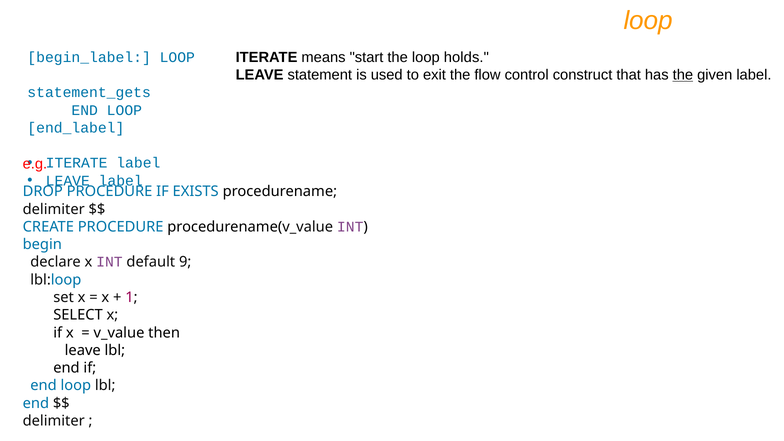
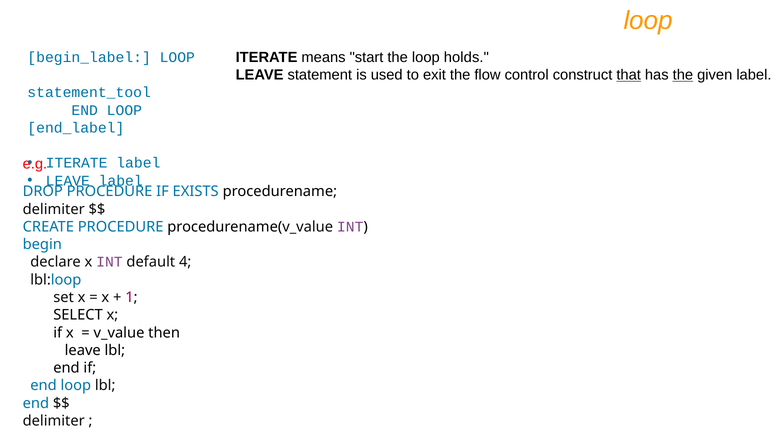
that underline: none -> present
statement_gets: statement_gets -> statement_tool
9: 9 -> 4
